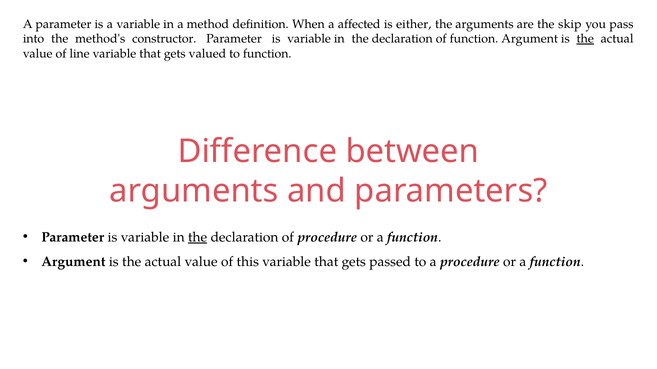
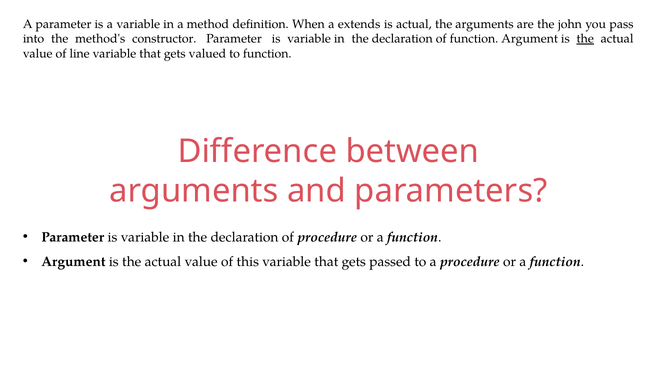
affected: affected -> extends
is either: either -> actual
skip: skip -> john
the at (198, 237) underline: present -> none
